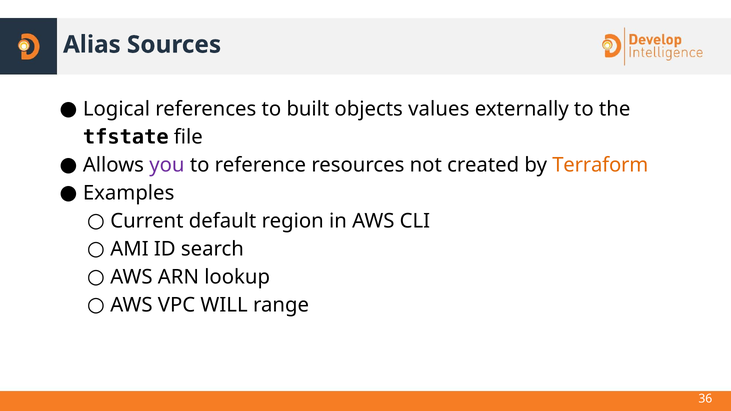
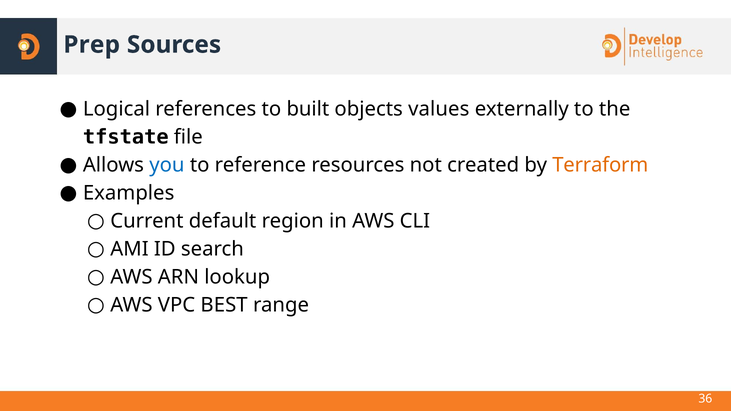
Alias: Alias -> Prep
you colour: purple -> blue
WILL: WILL -> BEST
